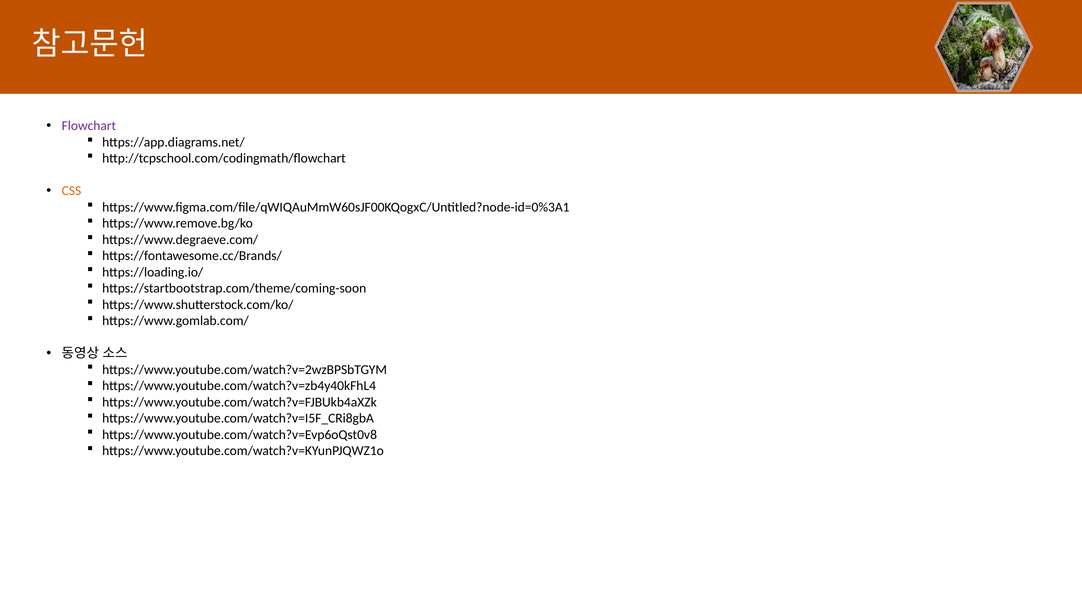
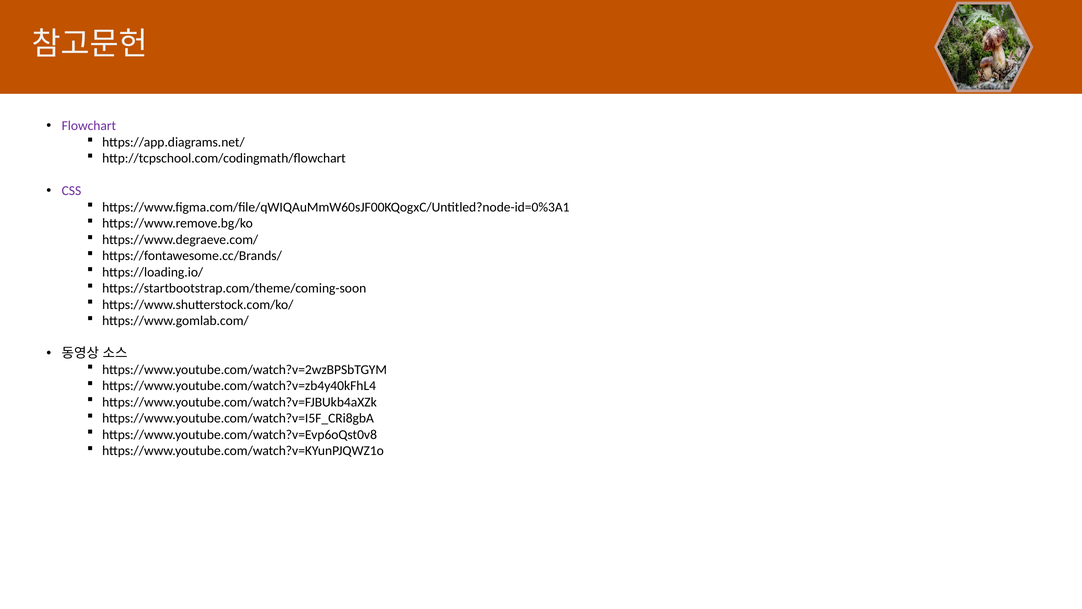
CSS colour: orange -> purple
